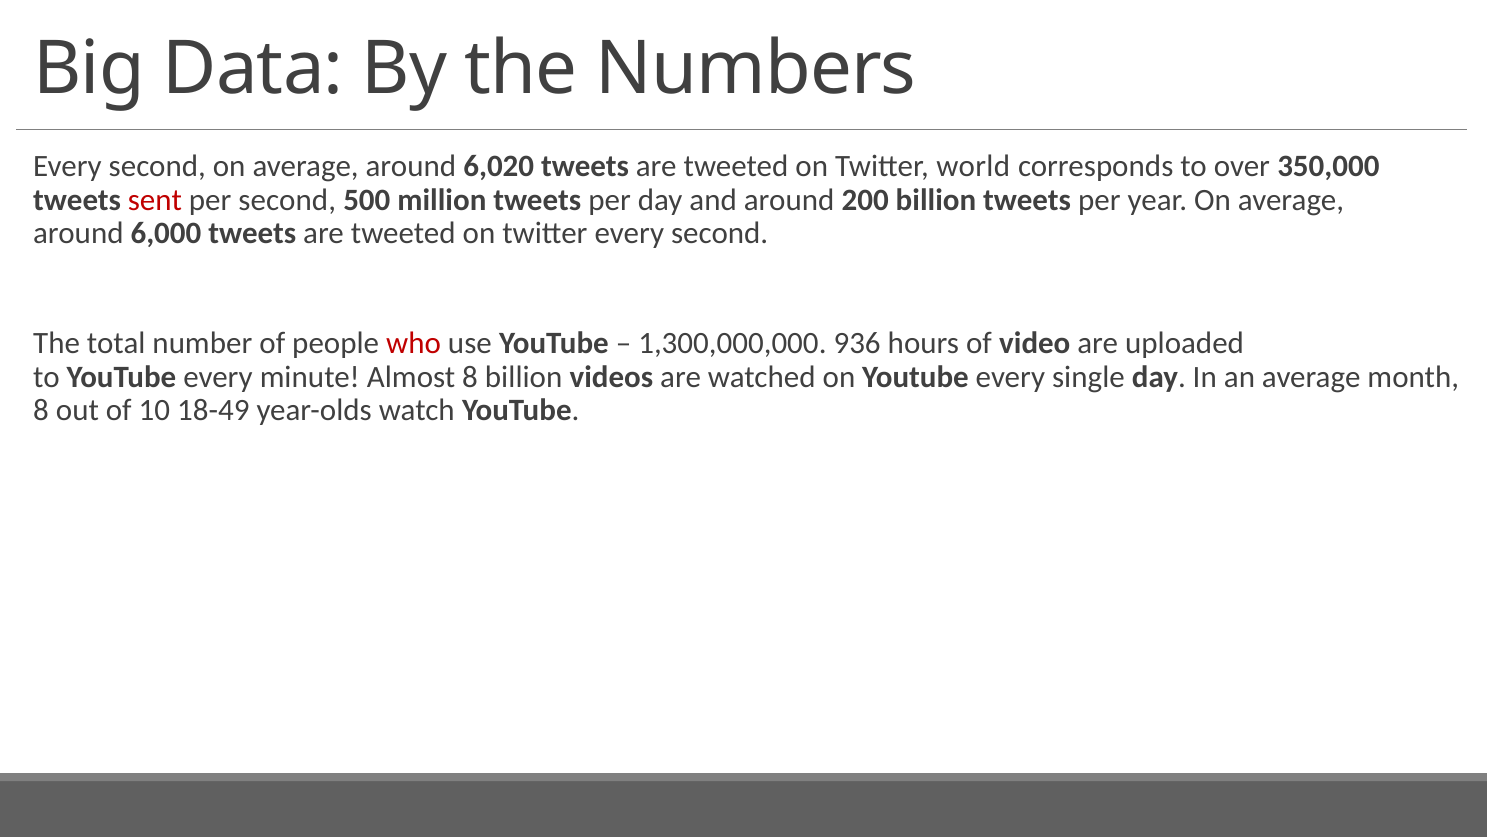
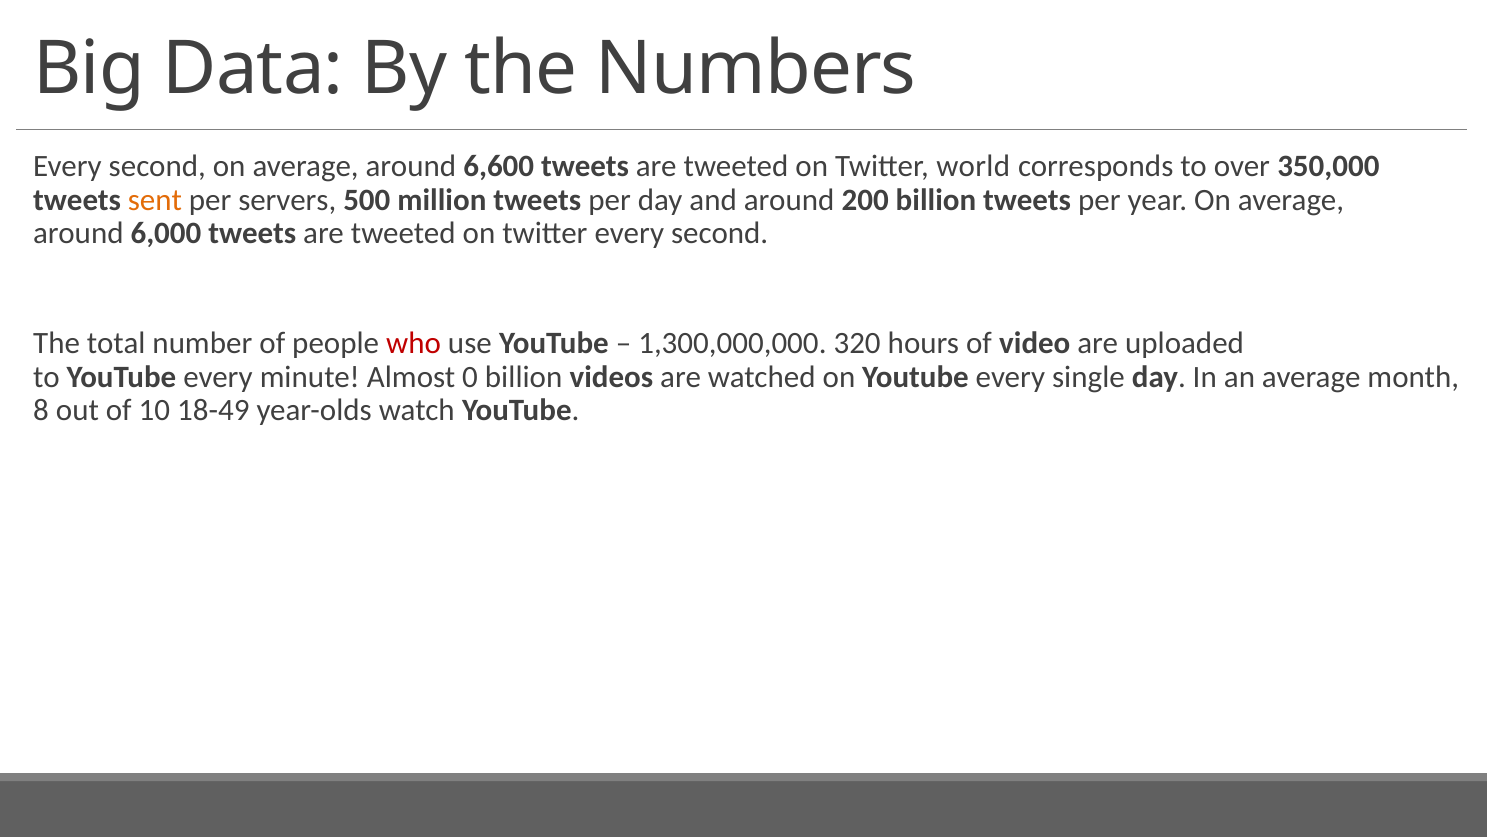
6,020: 6,020 -> 6,600
sent colour: red -> orange
per second: second -> servers
936: 936 -> 320
Almost 8: 8 -> 0
